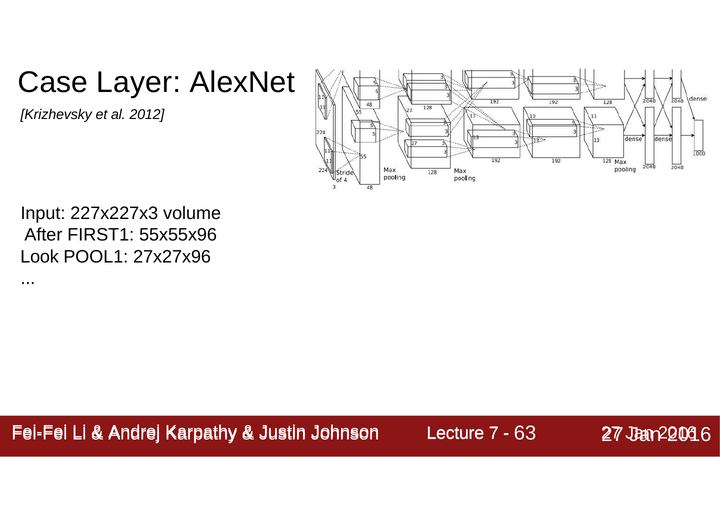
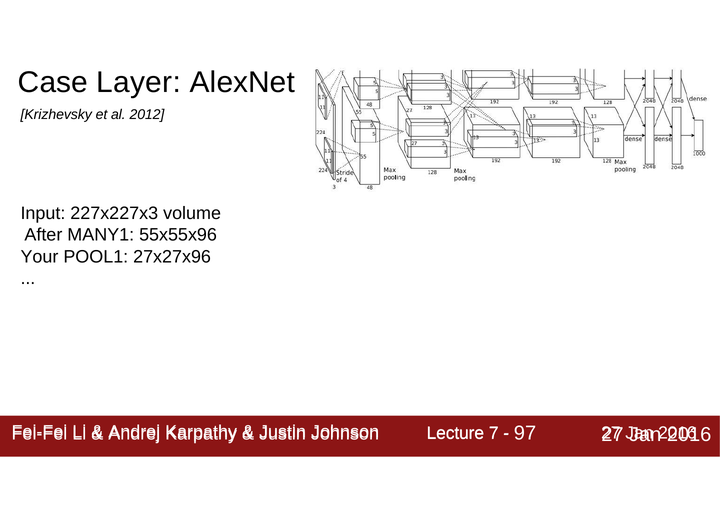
FIRST1: FIRST1 -> MANY1
Look: Look -> Your
63: 63 -> 97
